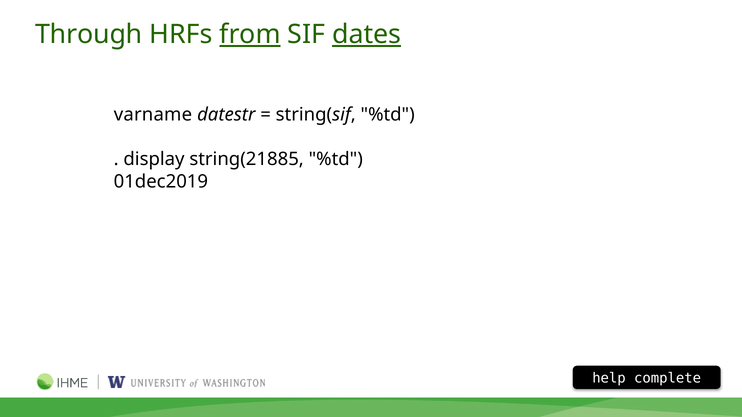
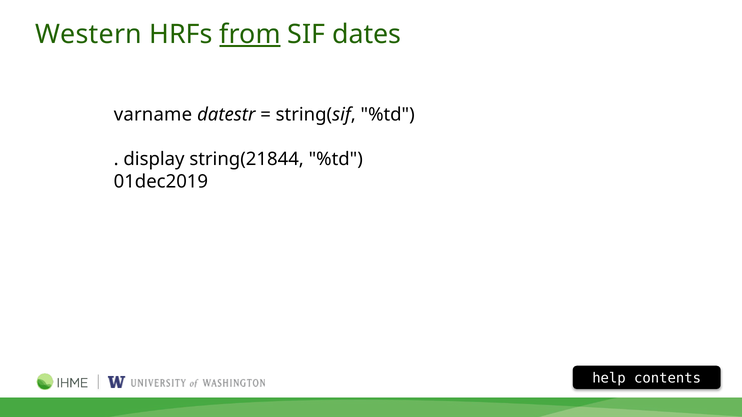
Through: Through -> Western
dates underline: present -> none
string(21885: string(21885 -> string(21844
complete: complete -> contents
